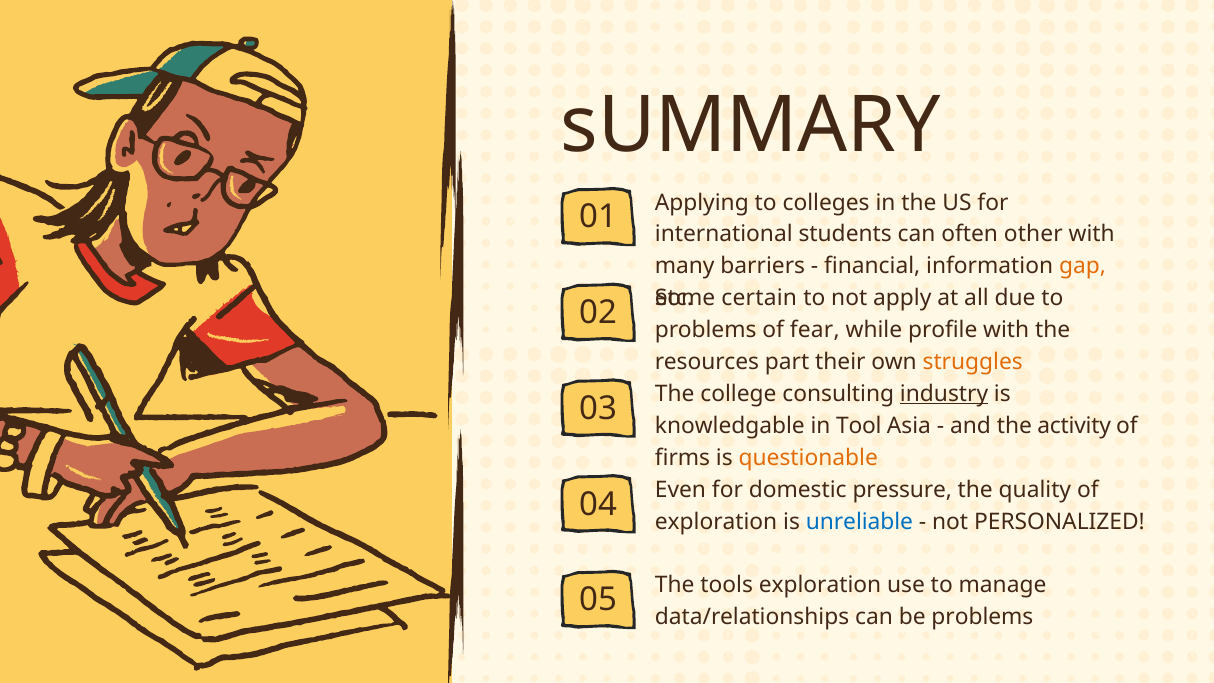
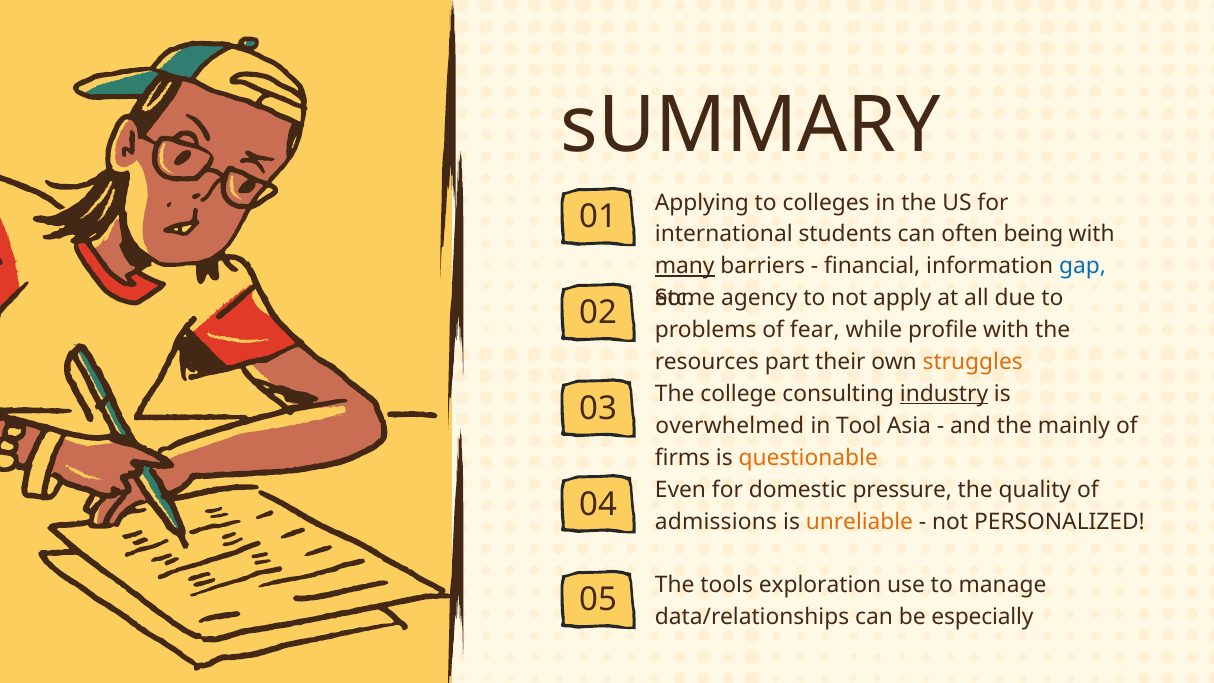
other: other -> being
many underline: none -> present
gap colour: orange -> blue
certain: certain -> agency
knowledgable: knowledgable -> overwhelmed
activity: activity -> mainly
exploration at (716, 521): exploration -> admissions
unreliable colour: blue -> orange
be problems: problems -> especially
